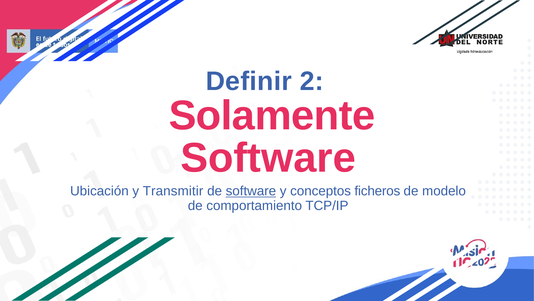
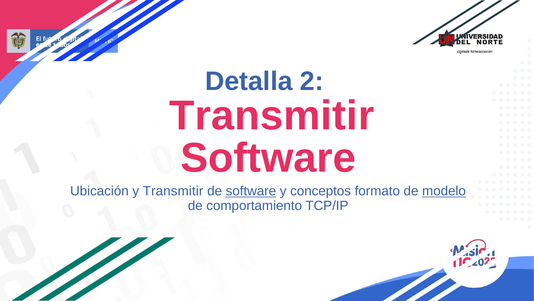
Definir: Definir -> Detalla
Solamente at (272, 115): Solamente -> Transmitir
ficheros: ficheros -> formato
modelo underline: none -> present
